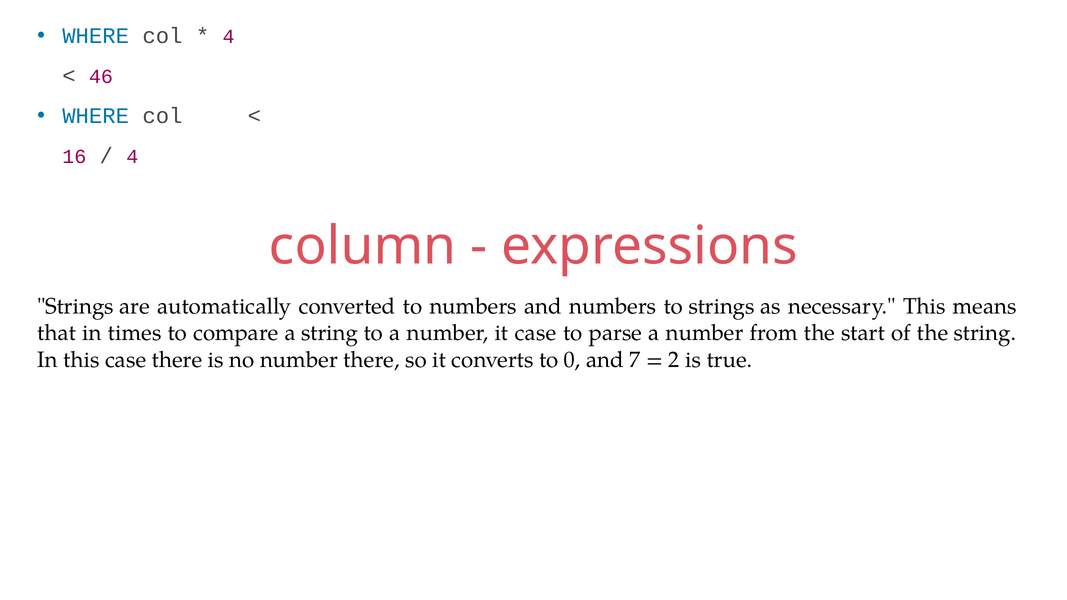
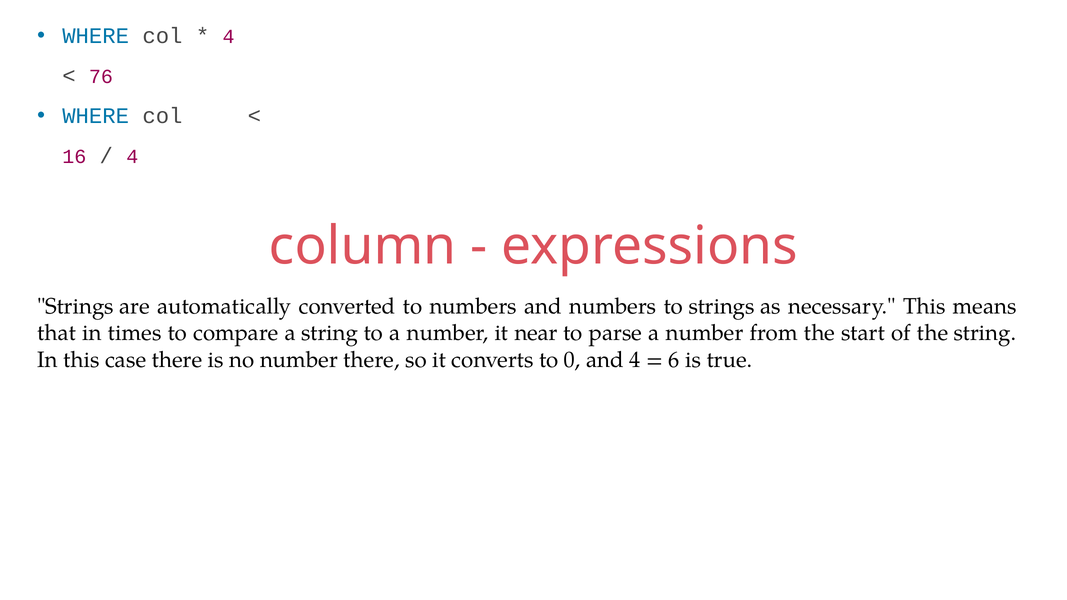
46: 46 -> 76
it case: case -> near
and 7: 7 -> 4
2: 2 -> 6
